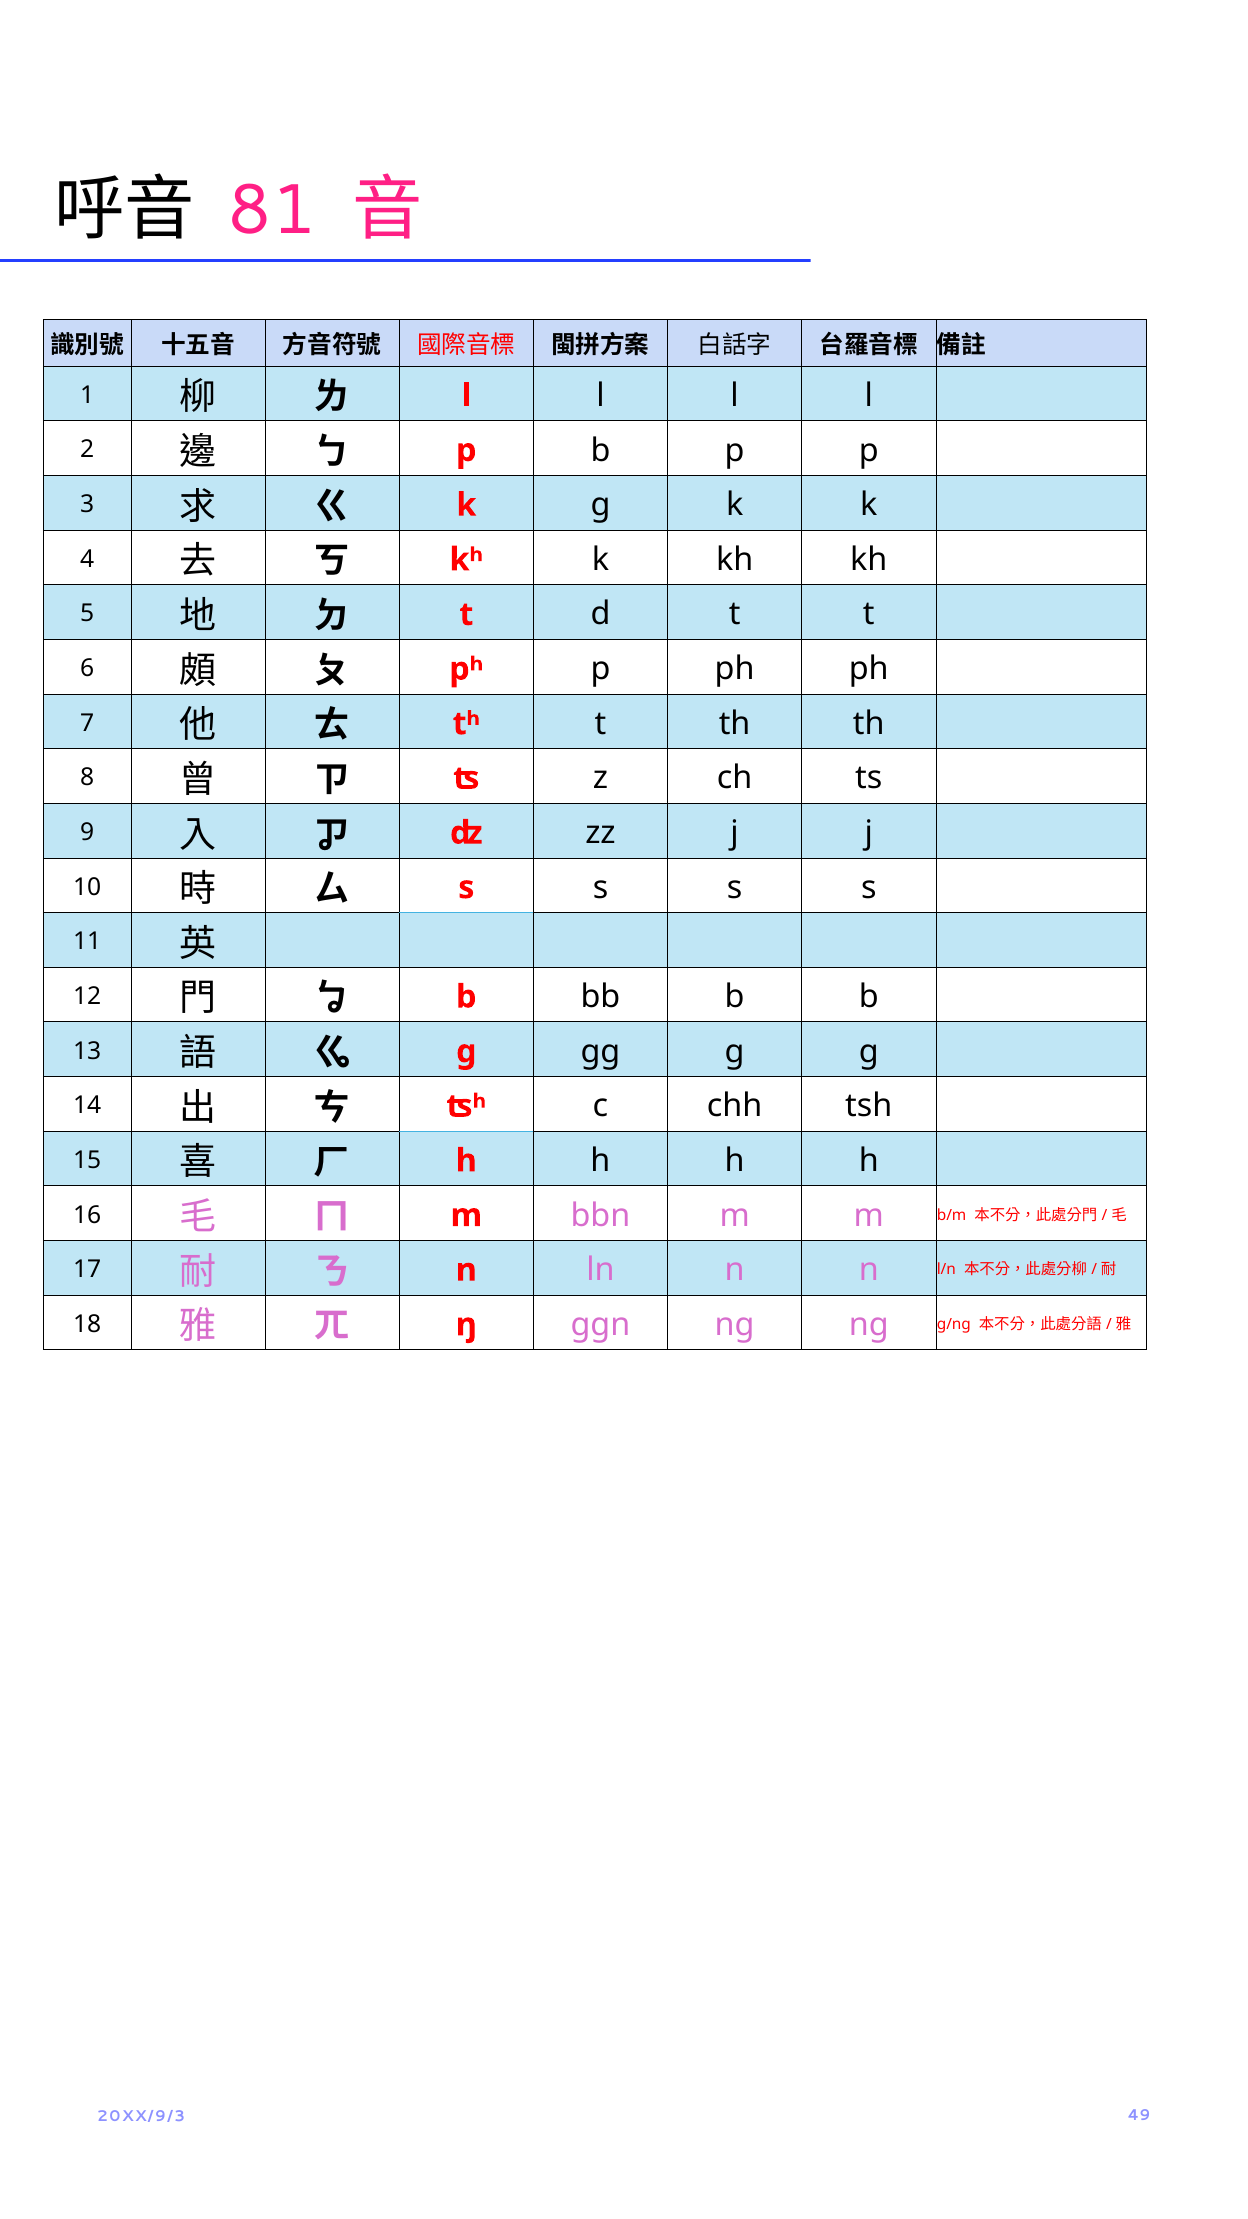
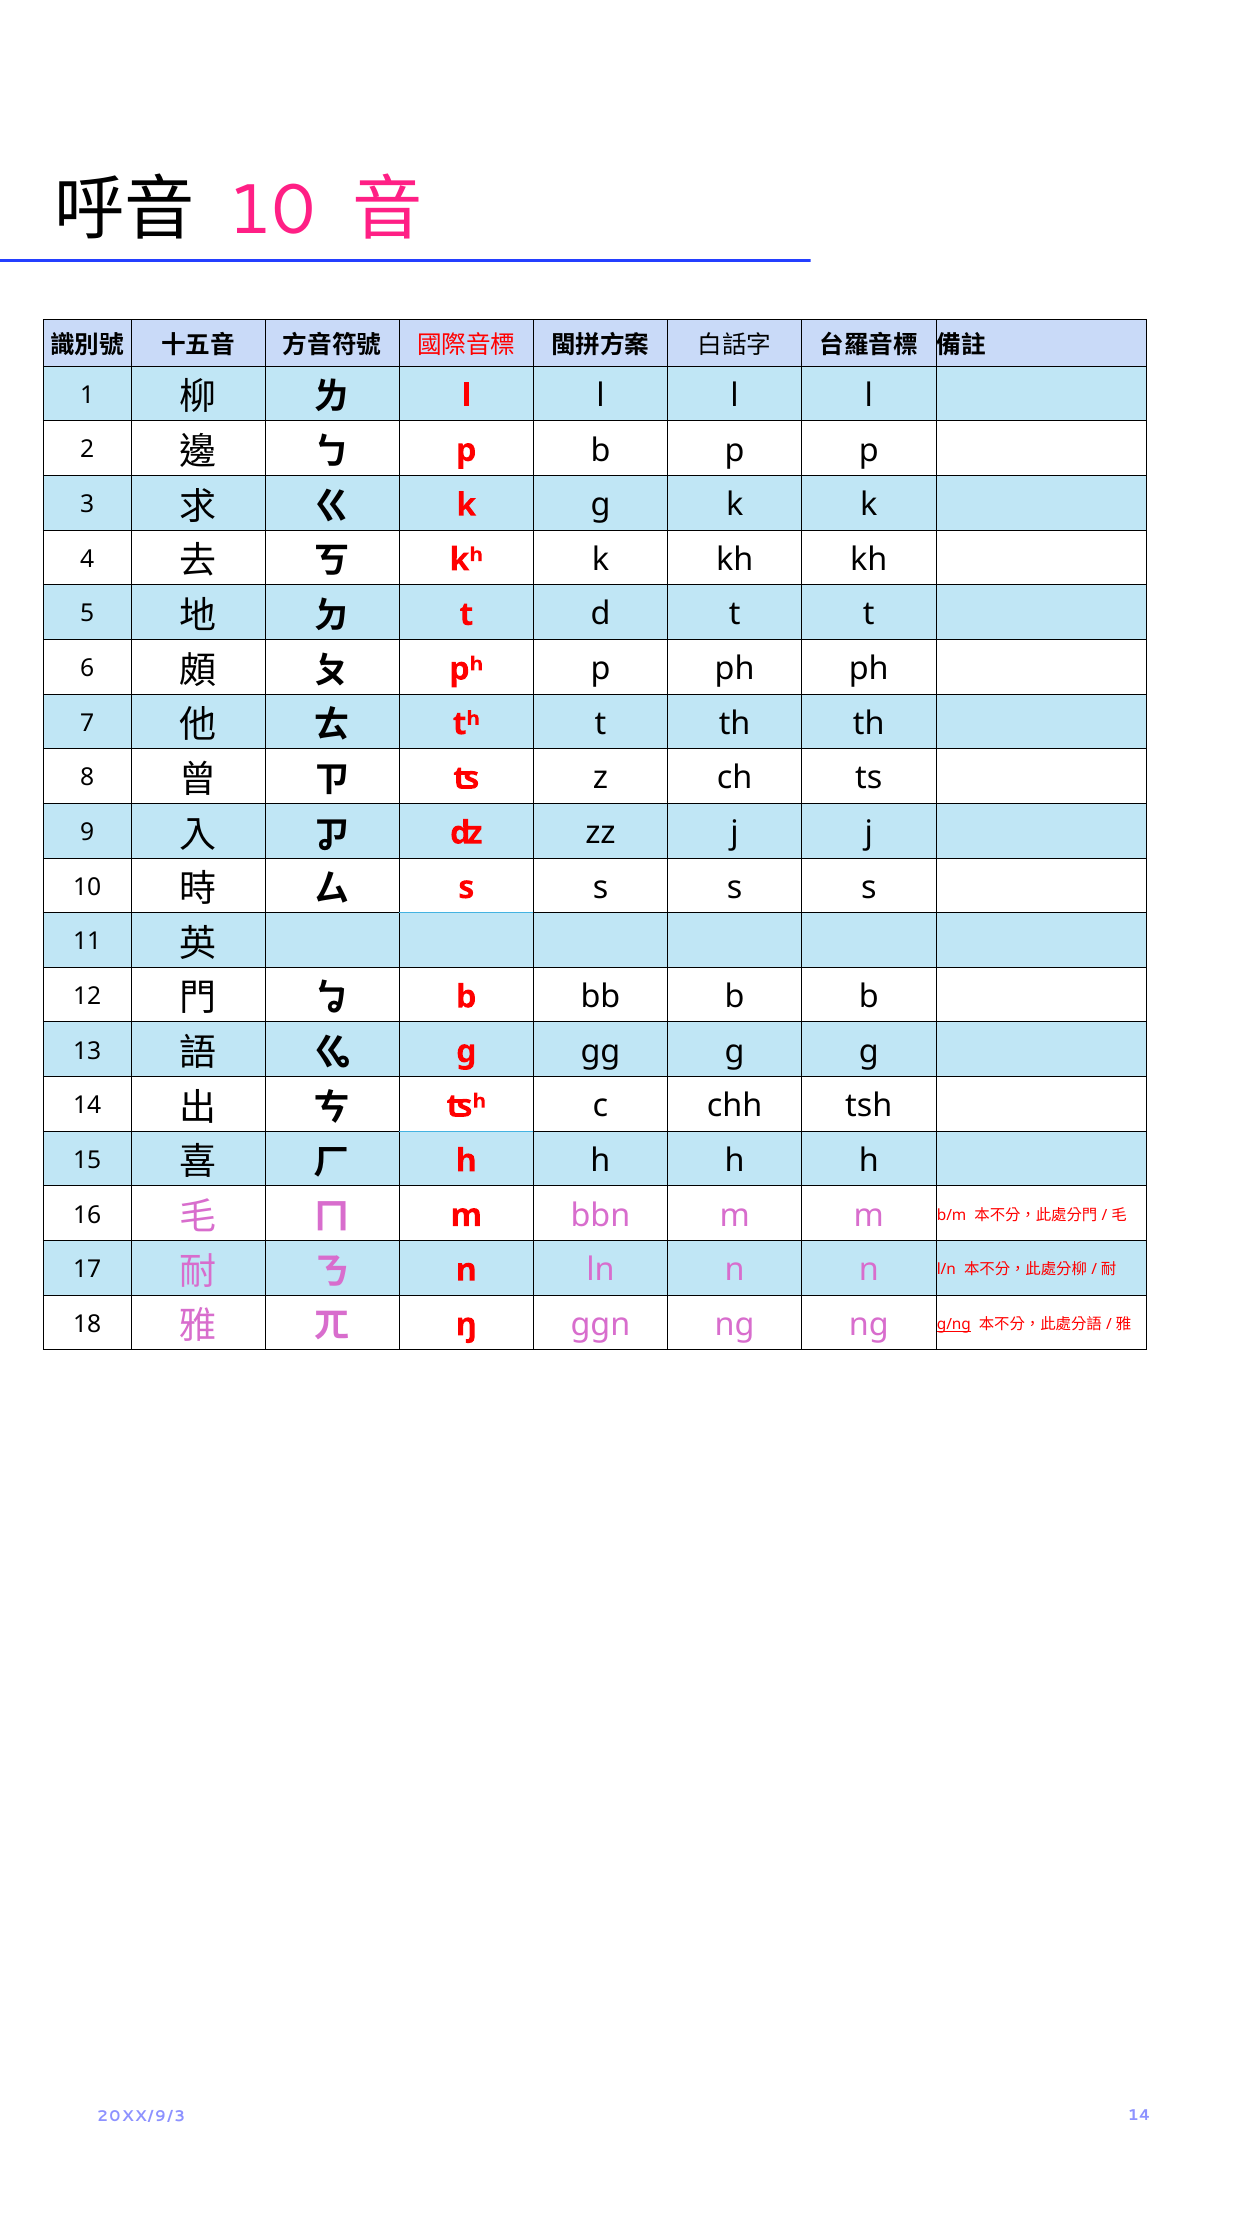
81 at (272, 210): 81 -> 10
g/ng underline: none -> present
20XX/9/3 49: 49 -> 14
